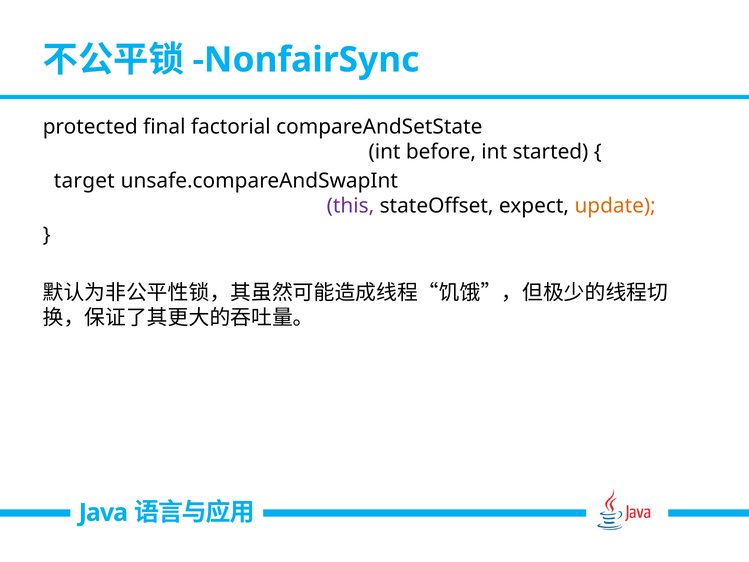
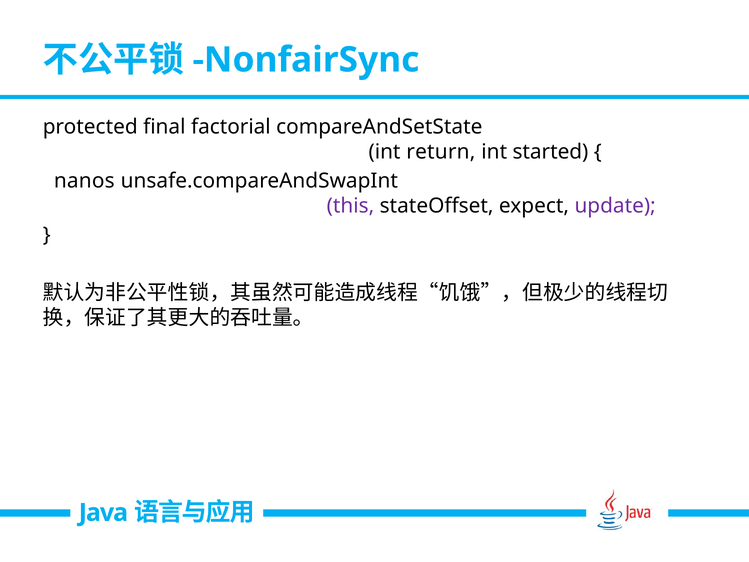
before: before -> return
target: target -> nanos
update colour: orange -> purple
